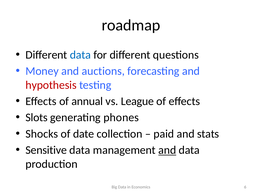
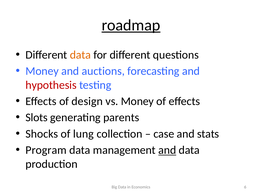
roadmap underline: none -> present
data at (80, 55) colour: blue -> orange
annual: annual -> design
vs League: League -> Money
phones: phones -> parents
date: date -> lung
paid: paid -> case
Sensitive: Sensitive -> Program
